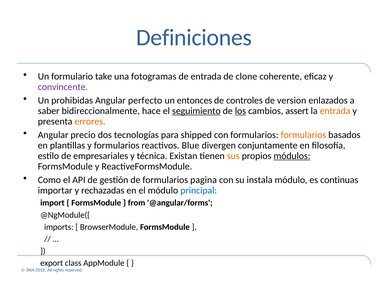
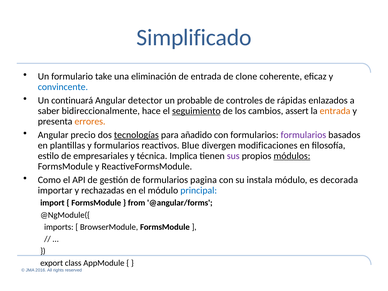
Definiciones: Definiciones -> Simplificado
fotogramas: fotogramas -> eliminación
convincente colour: purple -> blue
prohibidas: prohibidas -> continuará
perfecto: perfecto -> detector
entonces: entonces -> probable
version: version -> rápidas
los underline: present -> none
tecnologías underline: none -> present
shipped: shipped -> añadido
formularios at (303, 135) colour: orange -> purple
conjuntamente: conjuntamente -> modificaciones
Existan: Existan -> Implica
sus colour: orange -> purple
continuas: continuas -> decorada
